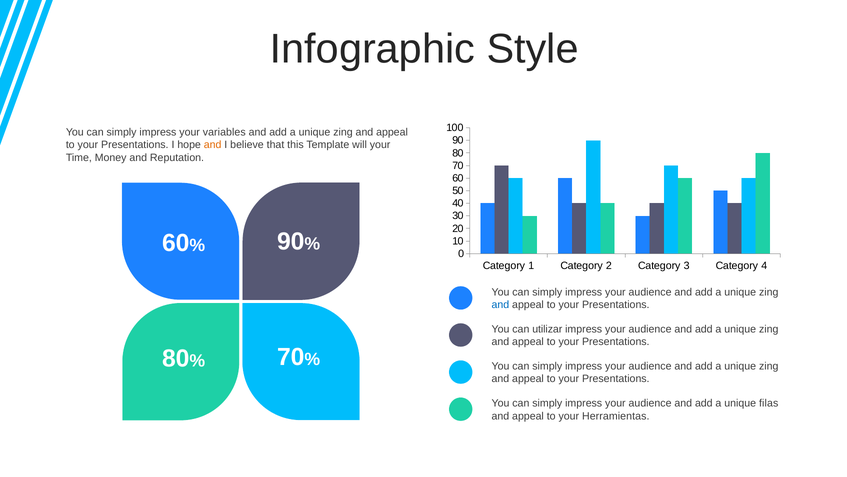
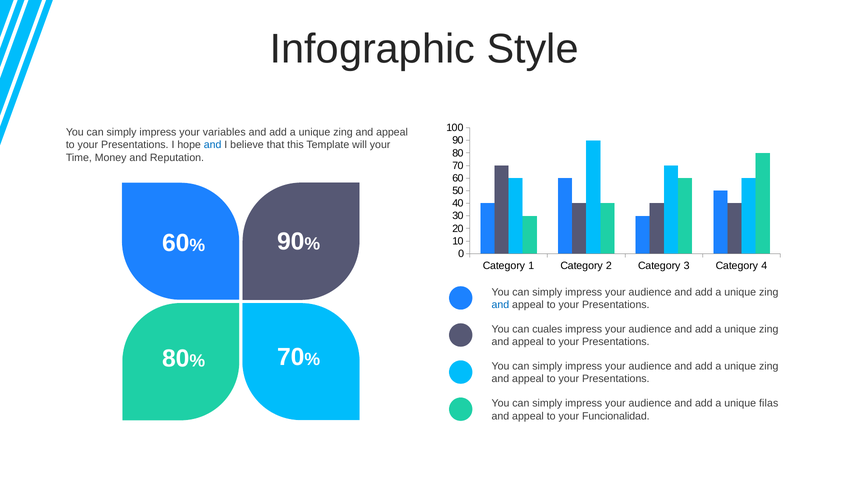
and at (213, 145) colour: orange -> blue
utilizar: utilizar -> cuales
Herramientas: Herramientas -> Funcionalidad
